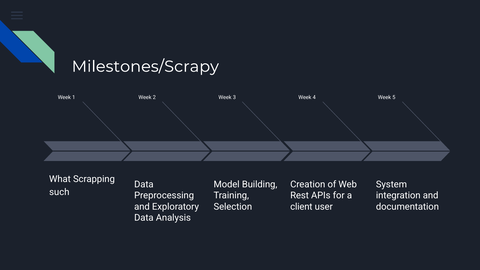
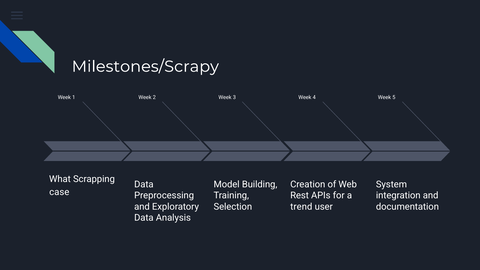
such: such -> case
client: client -> trend
